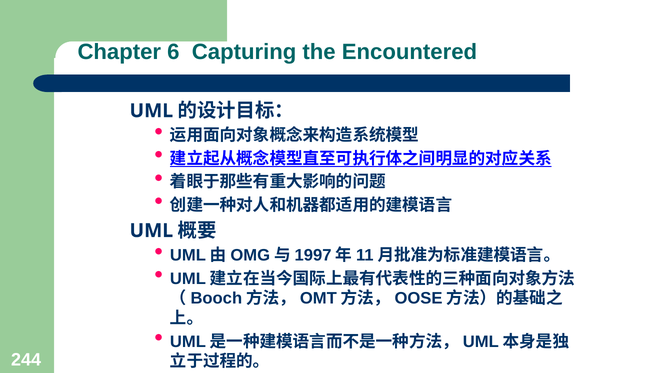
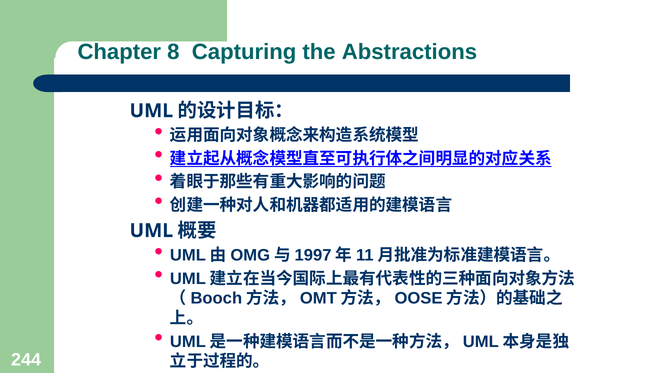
6: 6 -> 8
Encountered: Encountered -> Abstractions
